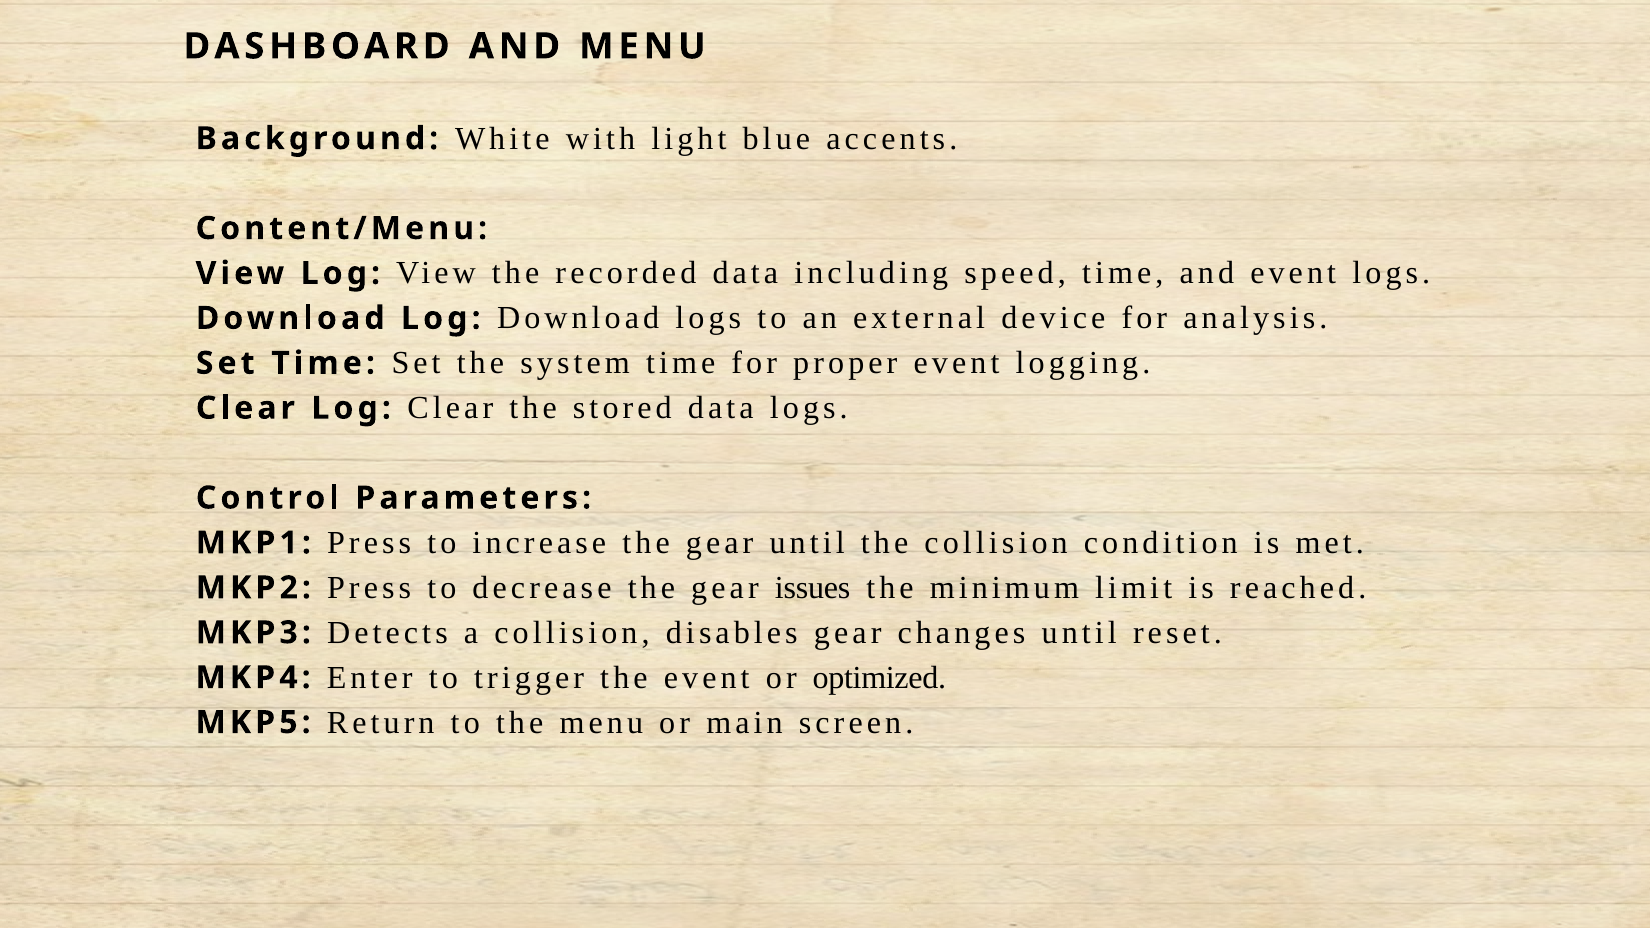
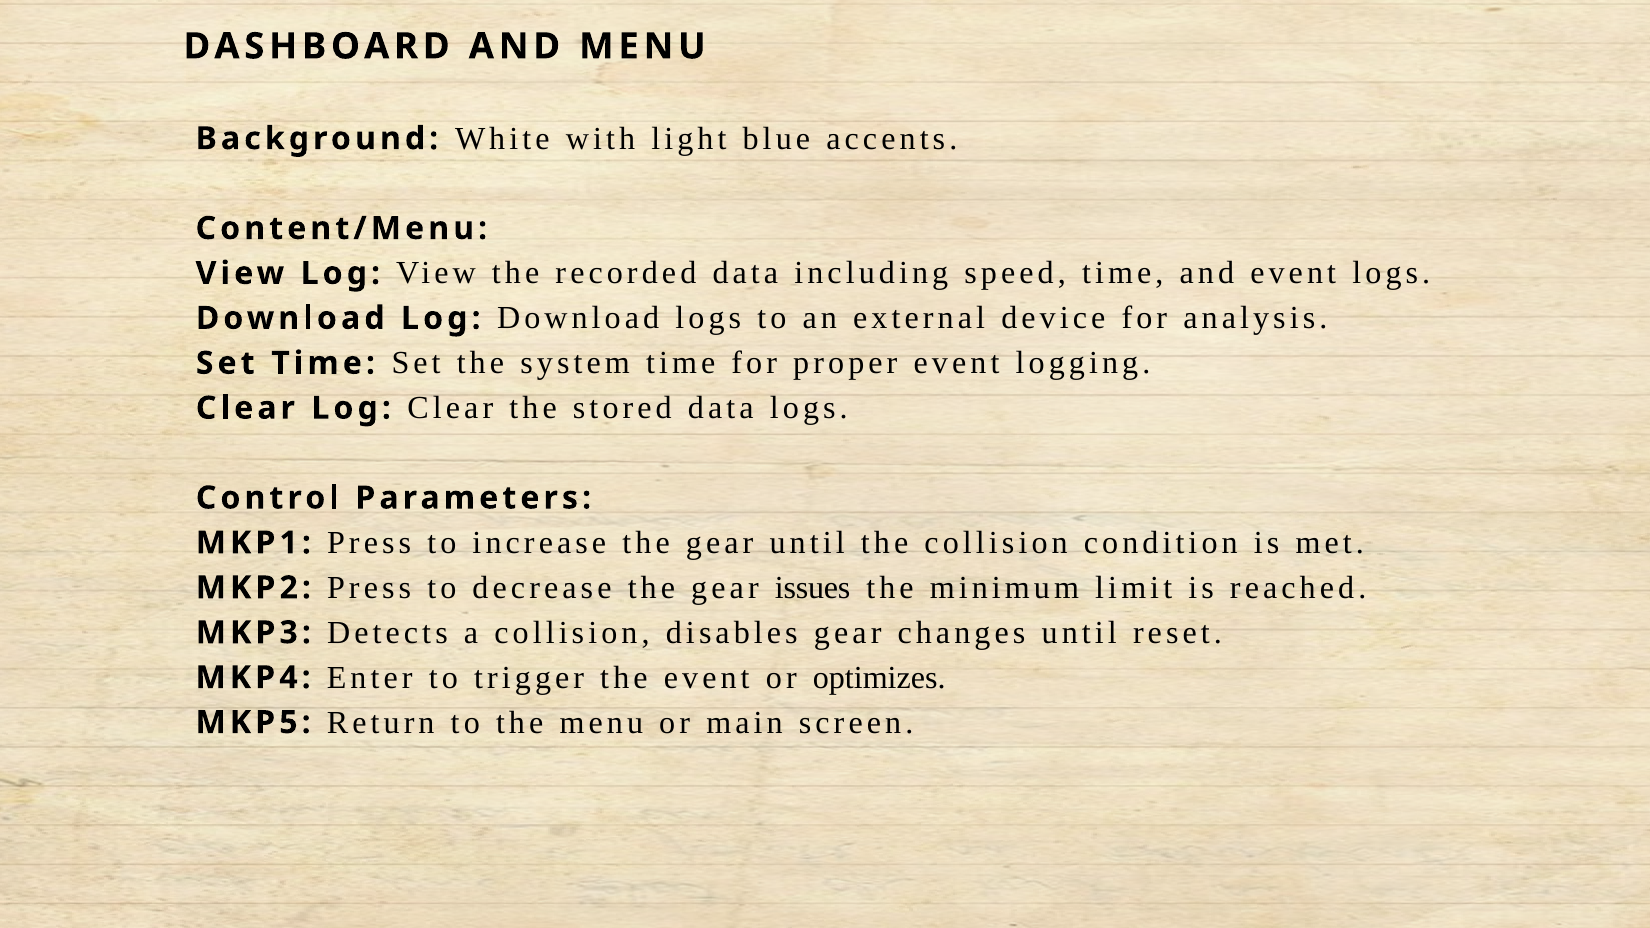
optimized: optimized -> optimizes
